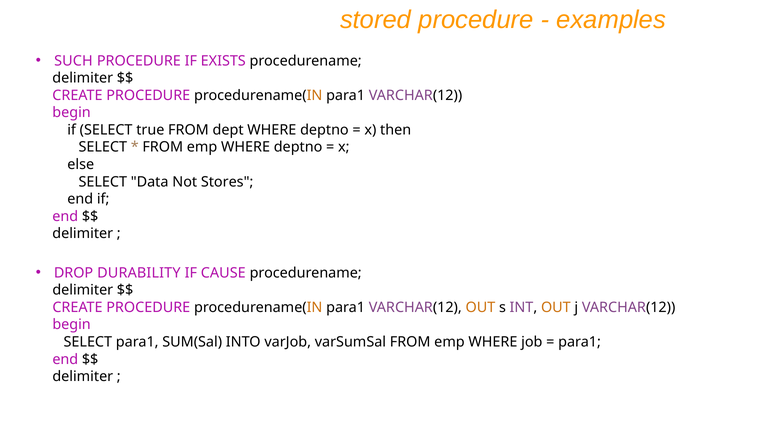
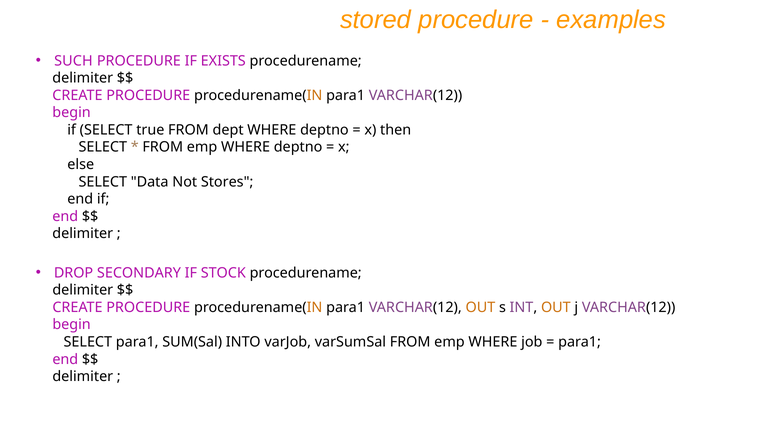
DURABILITY: DURABILITY -> SECONDARY
CAUSE: CAUSE -> STOCK
